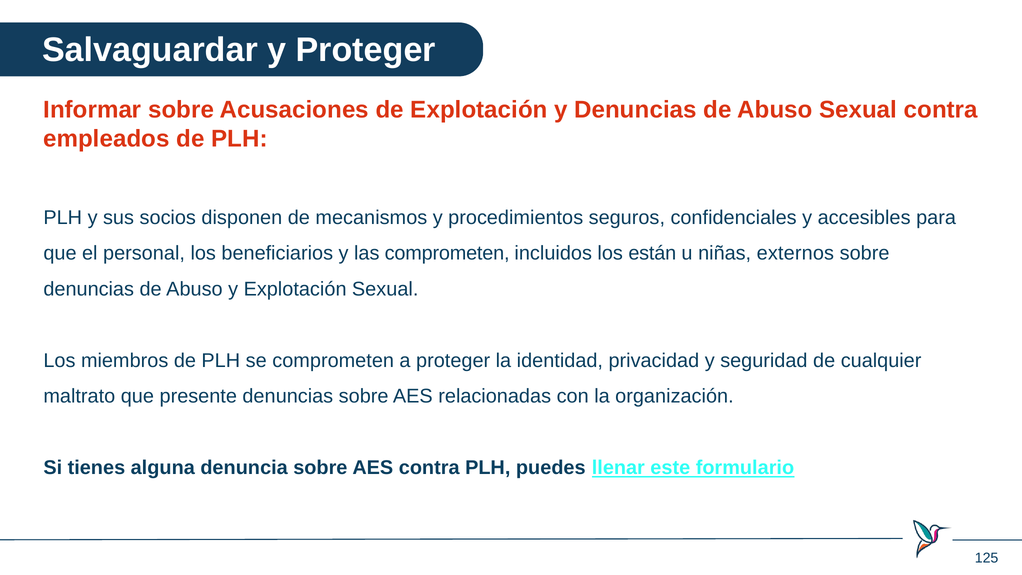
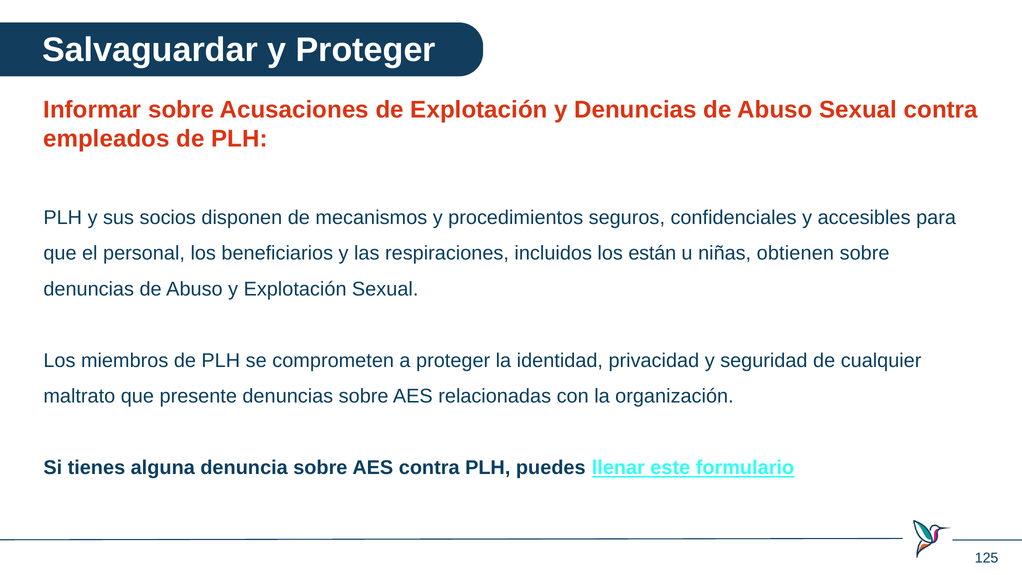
las comprometen: comprometen -> respiraciones
externos: externos -> obtienen
